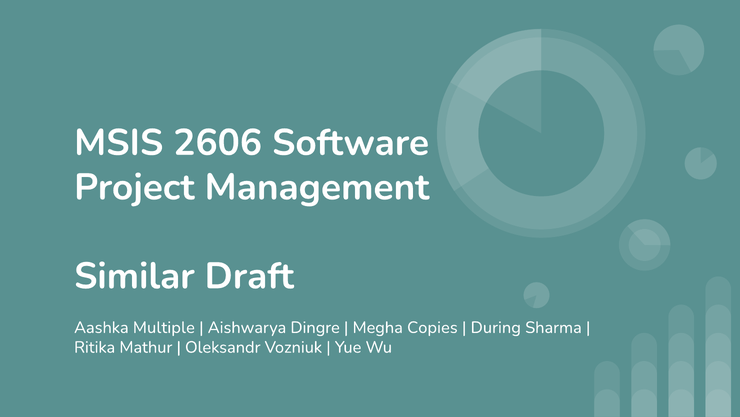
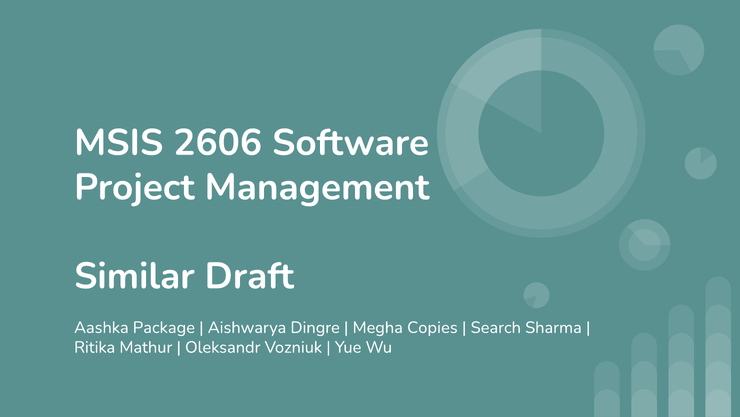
Multiple: Multiple -> Package
During: During -> Search
